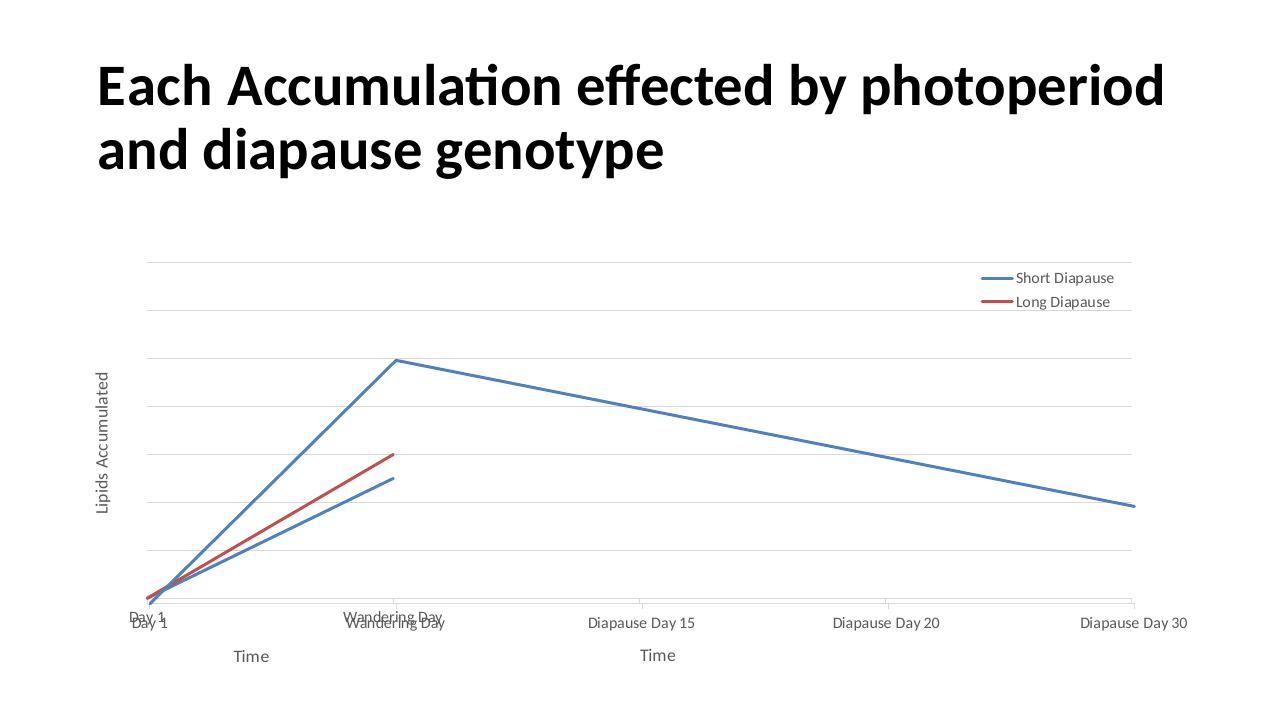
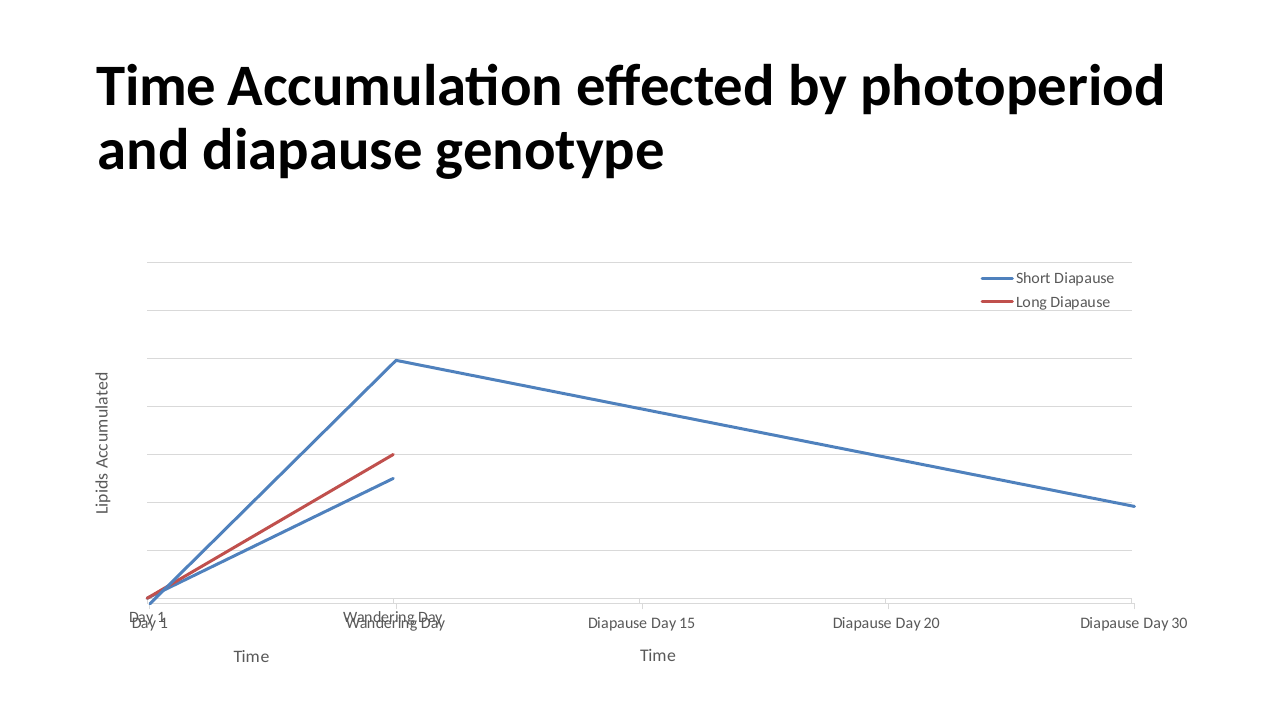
Each at (156, 86): Each -> Time
